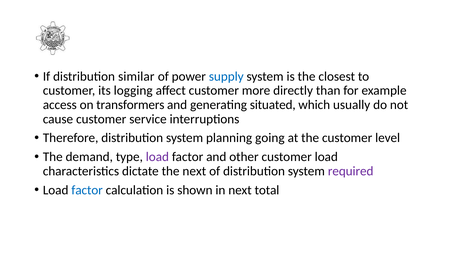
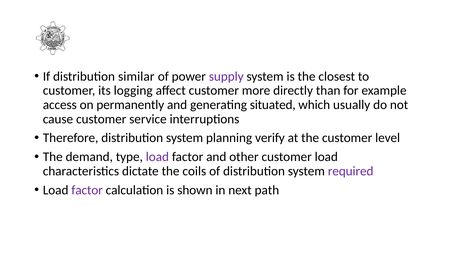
supply colour: blue -> purple
transformers: transformers -> permanently
going: going -> verify
the next: next -> coils
factor at (87, 190) colour: blue -> purple
total: total -> path
